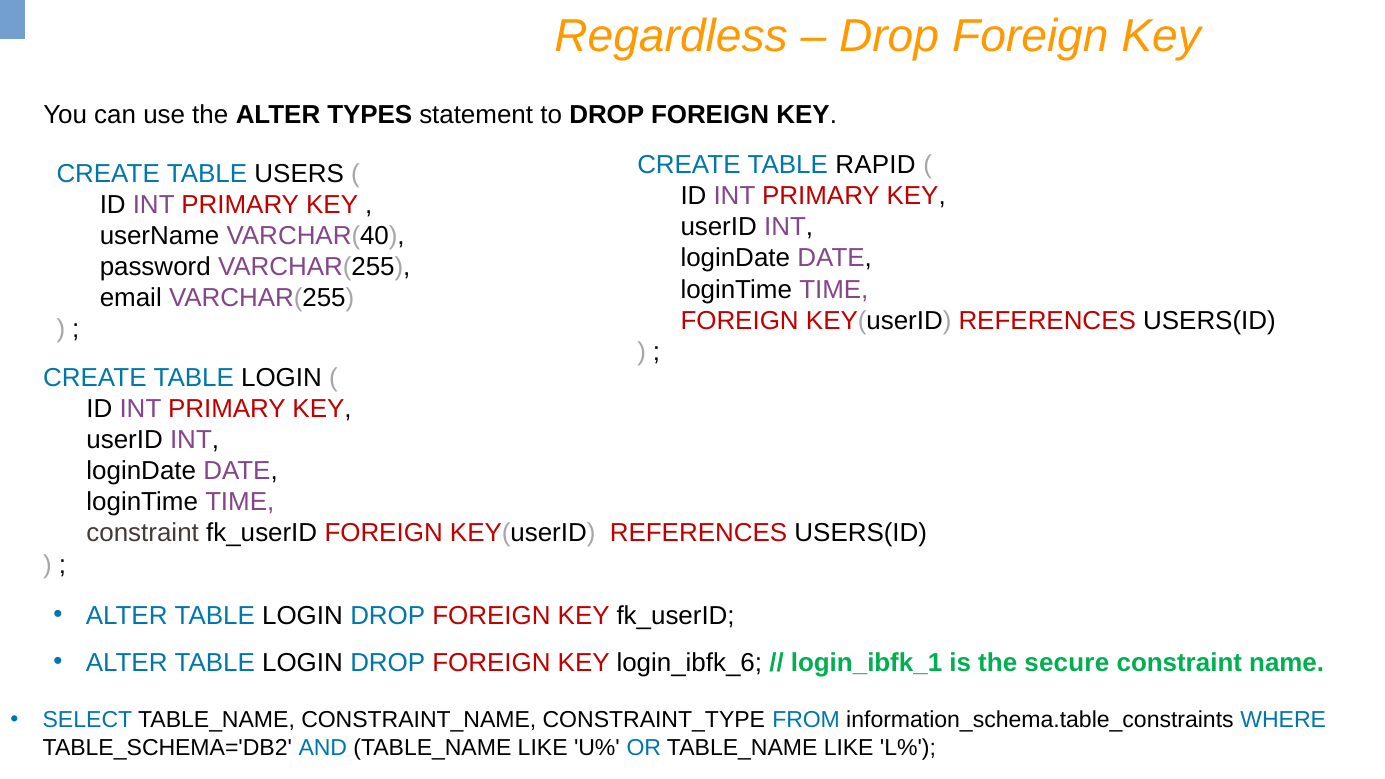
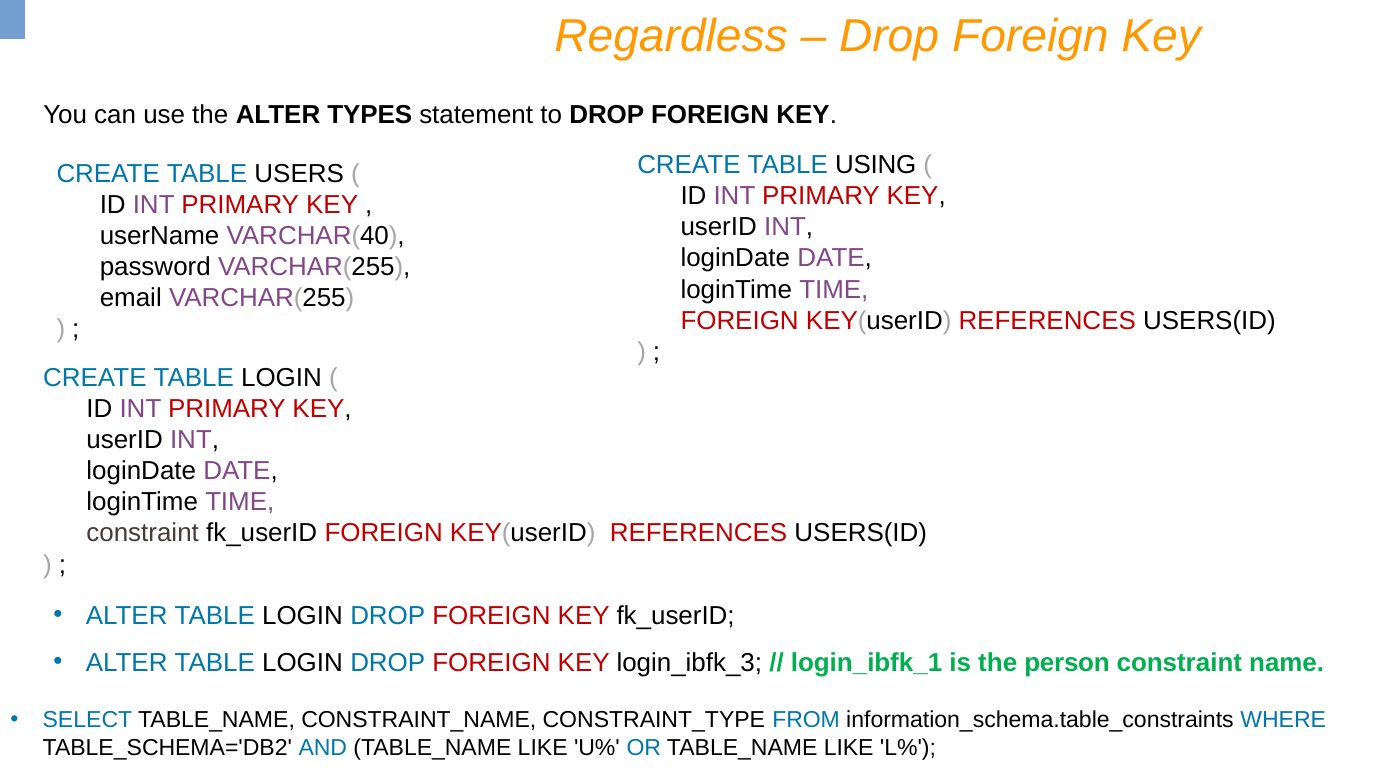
RAPID: RAPID -> USING
login_ibfk_6: login_ibfk_6 -> login_ibfk_3
secure: secure -> person
